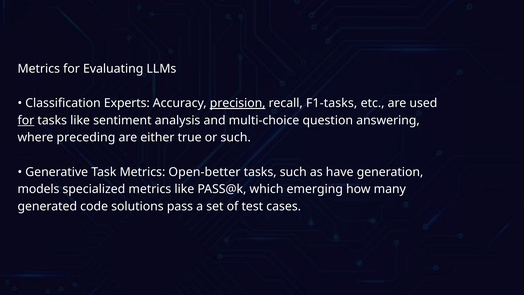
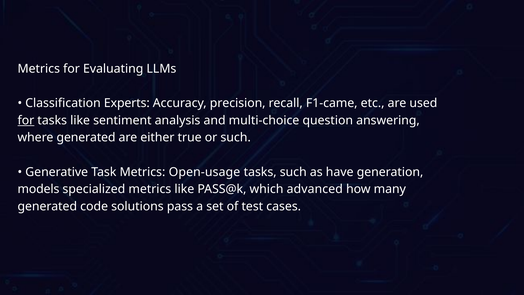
precision underline: present -> none
F1-tasks: F1-tasks -> F1-came
where preceding: preceding -> generated
Open-better: Open-better -> Open-usage
emerging: emerging -> advanced
